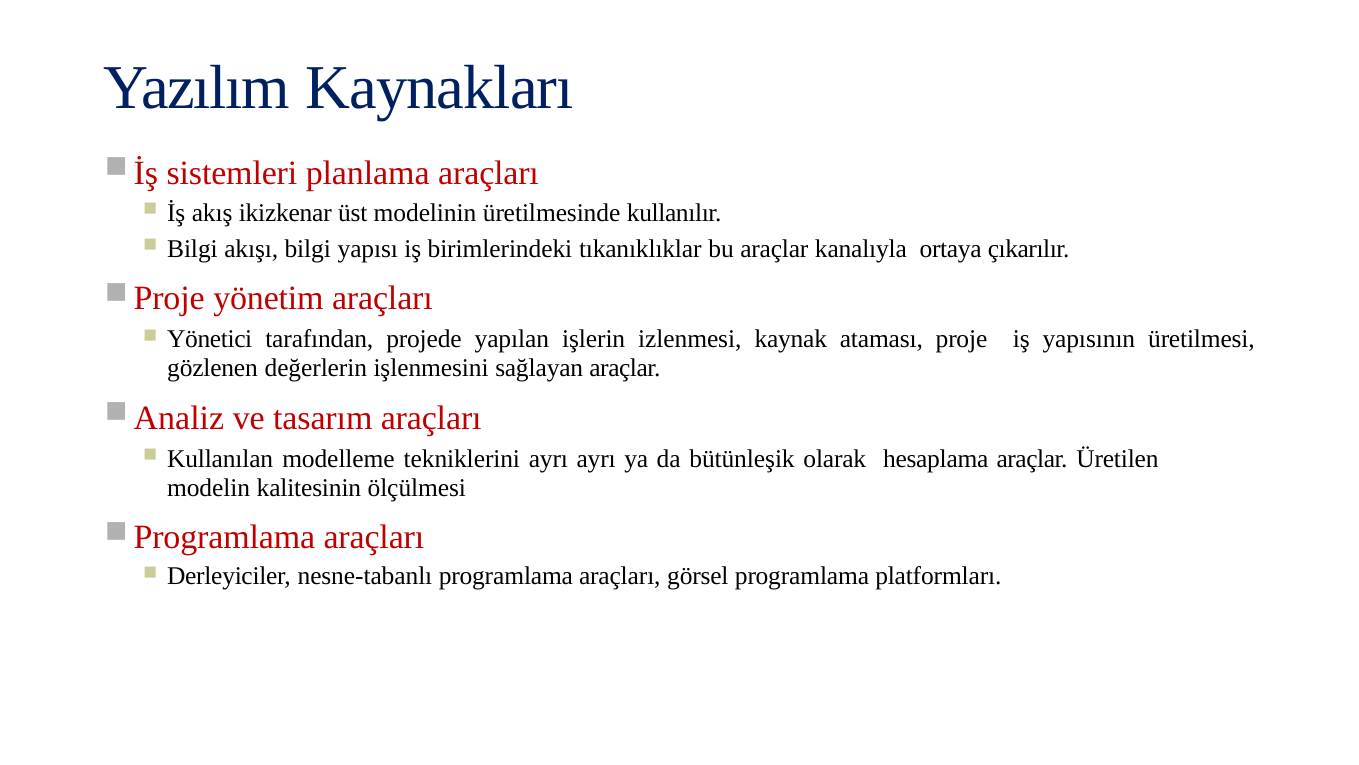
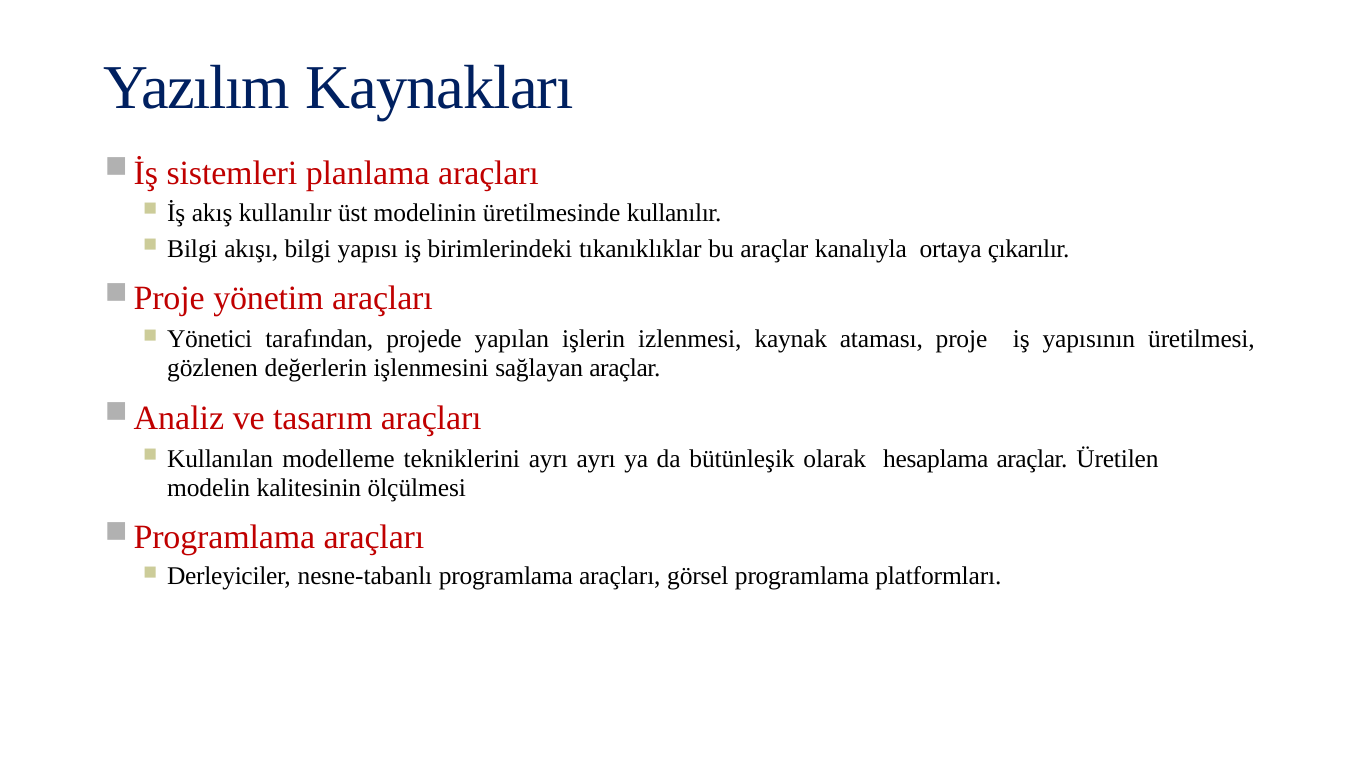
akış ikizkenar: ikizkenar -> kullanılır
